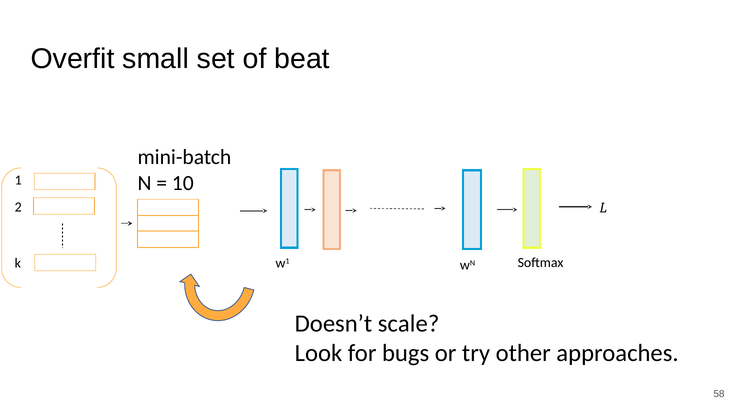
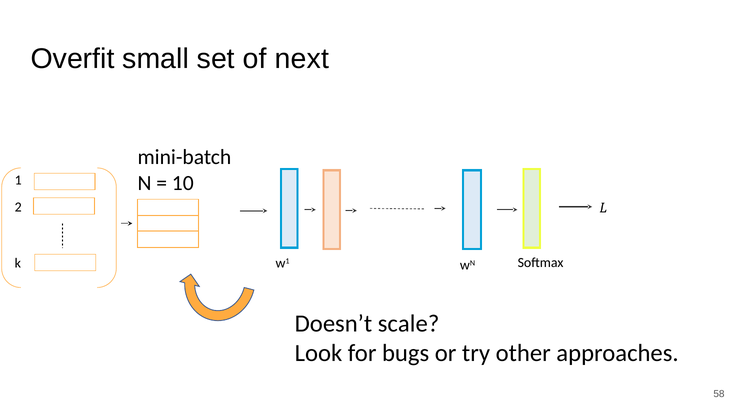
beat: beat -> next
